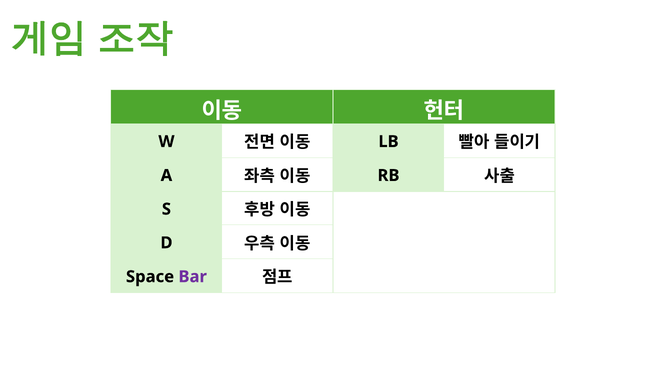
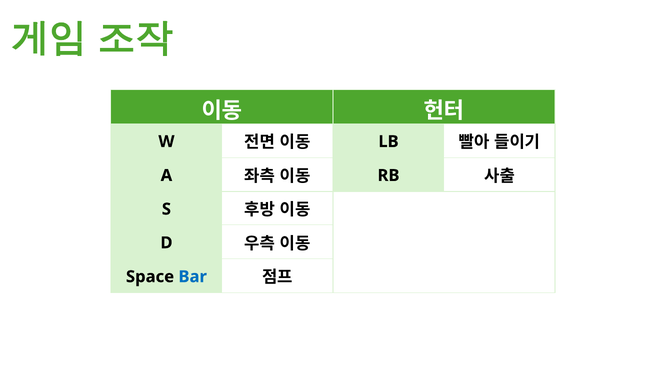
Bar colour: purple -> blue
